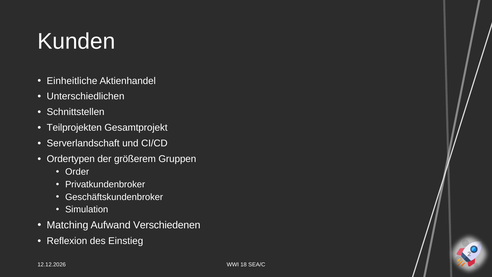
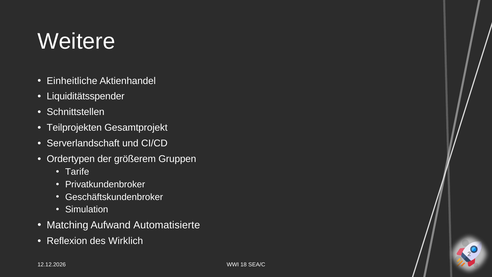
Kunden: Kunden -> Weitere
Unterschiedlichen: Unterschiedlichen -> Liquiditätsspender
Order: Order -> Tarife
Verschiedenen: Verschiedenen -> Automatisierte
Einstieg: Einstieg -> Wirklich
